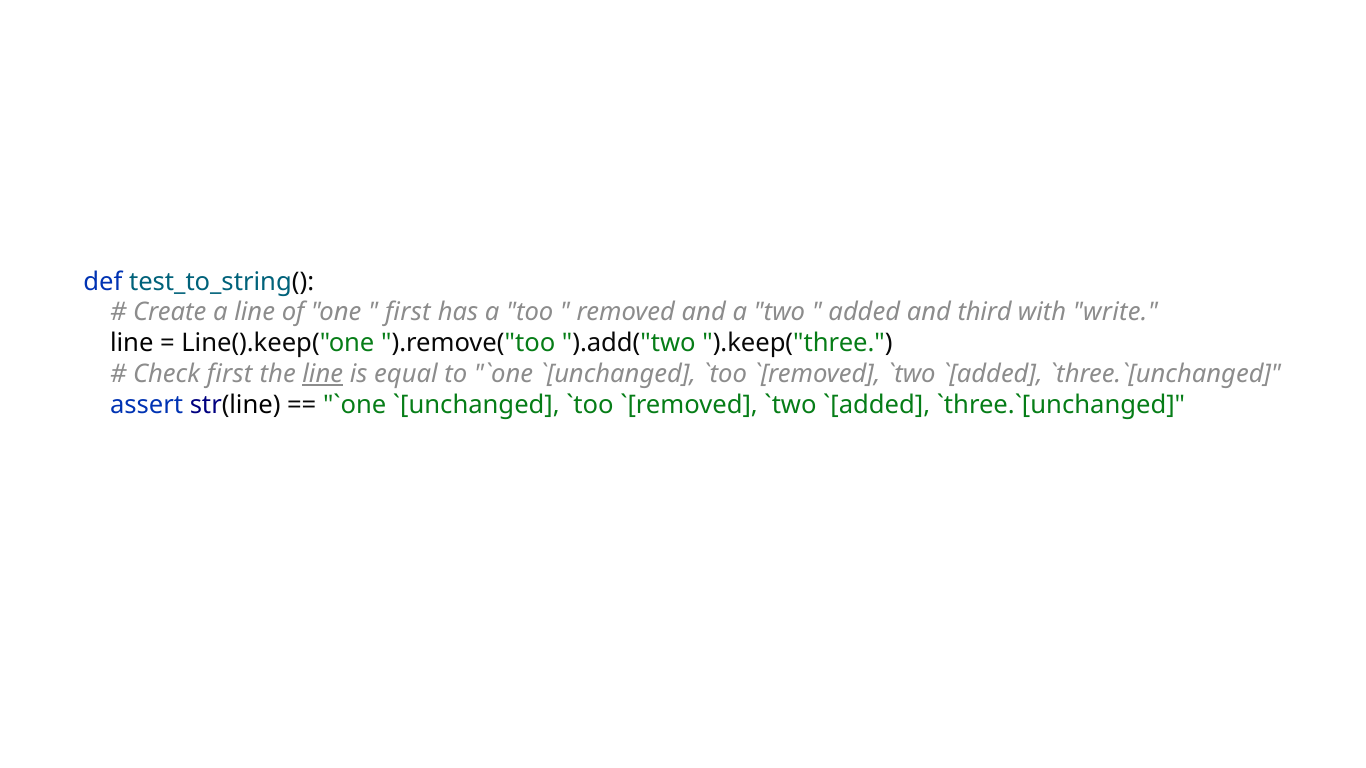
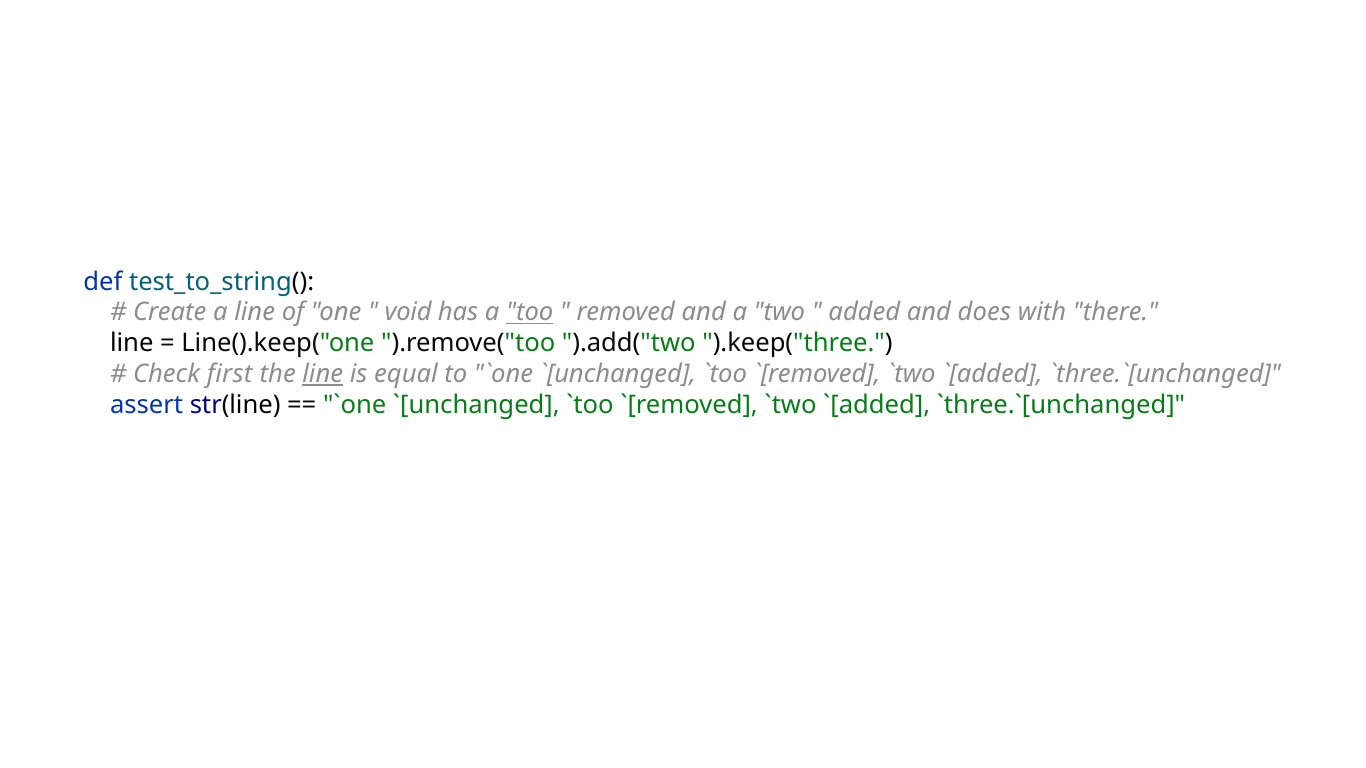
first at (408, 313): first -> void
too underline: none -> present
third: third -> does
write: write -> there
